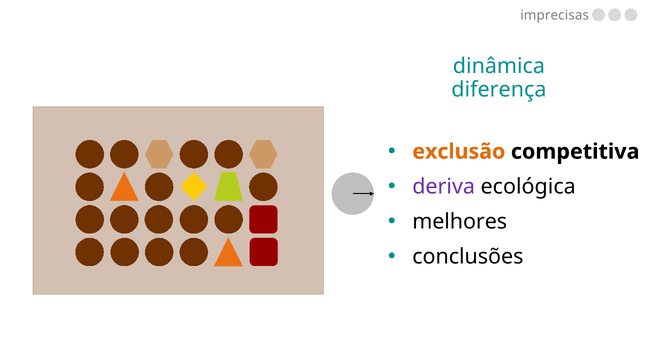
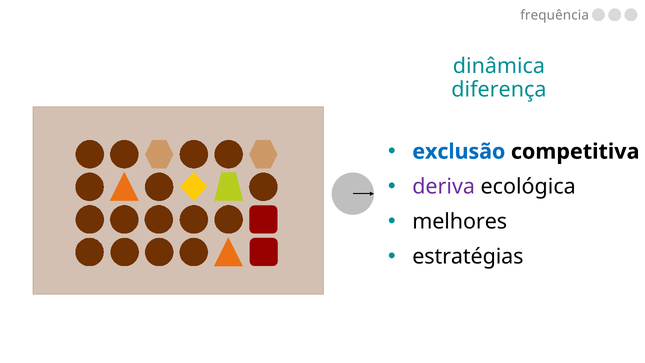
imprecisas: imprecisas -> frequência
exclusão colour: orange -> blue
conclusões: conclusões -> estratégias
